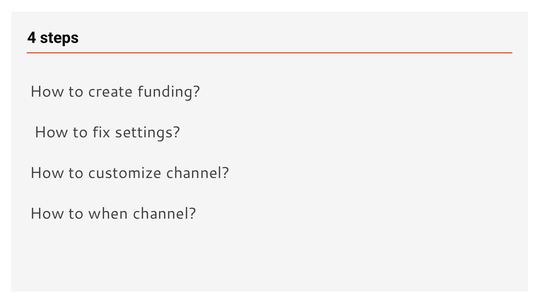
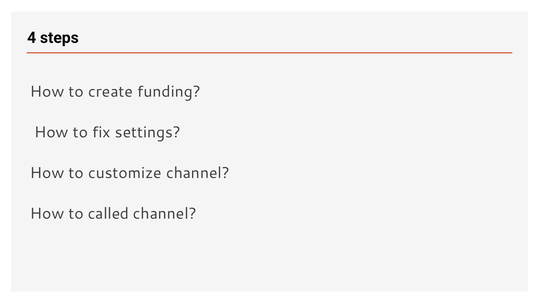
when: when -> called
